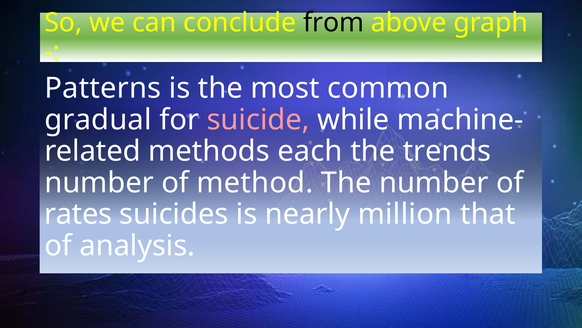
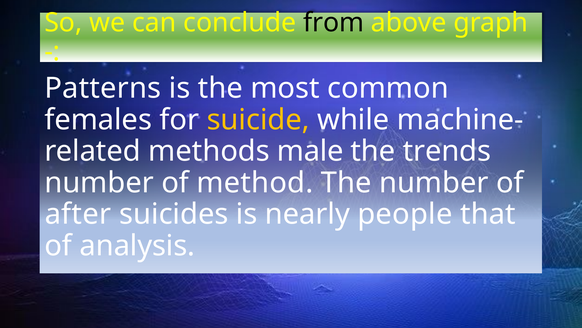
gradual: gradual -> females
suicide colour: pink -> yellow
each: each -> male
rates: rates -> after
million: million -> people
